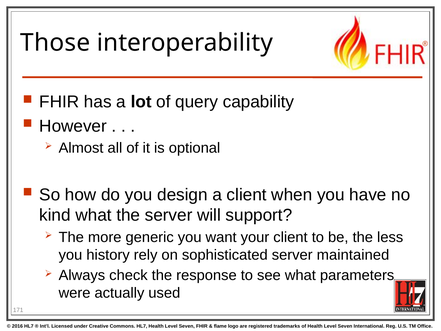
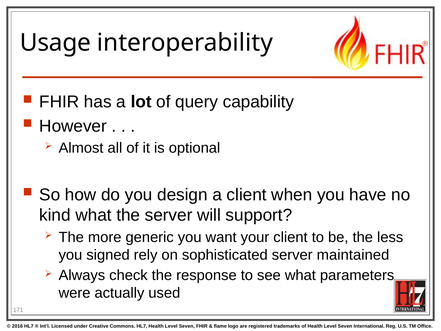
Those: Those -> Usage
history: history -> signed
